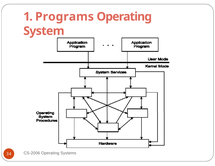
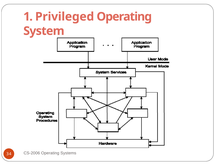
Programs: Programs -> Privileged
